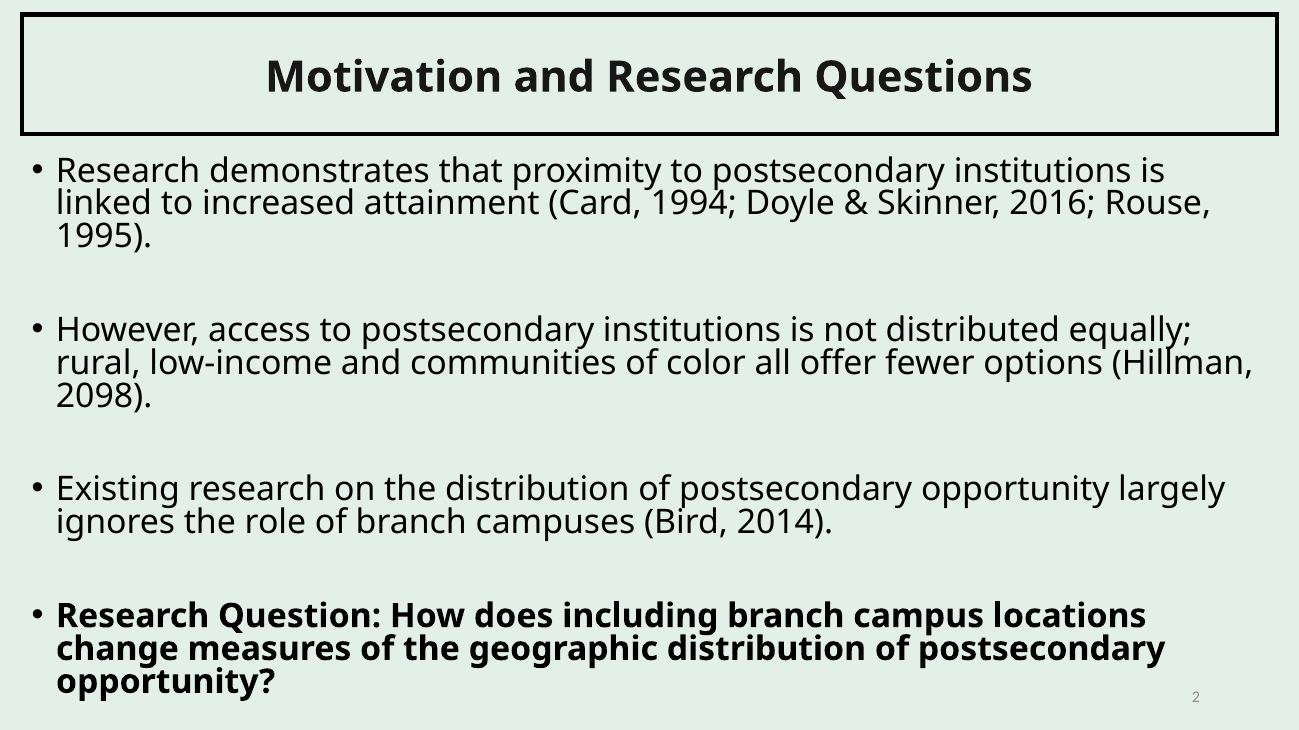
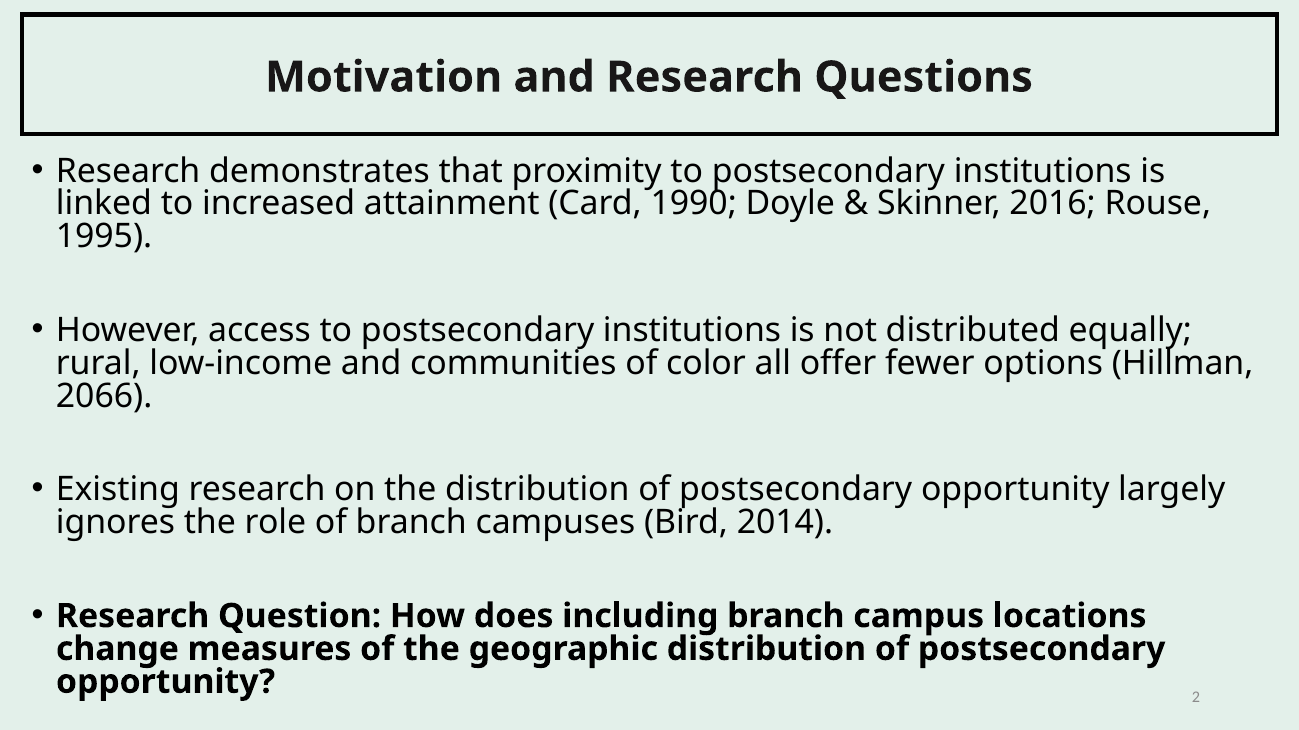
1994: 1994 -> 1990
2098: 2098 -> 2066
